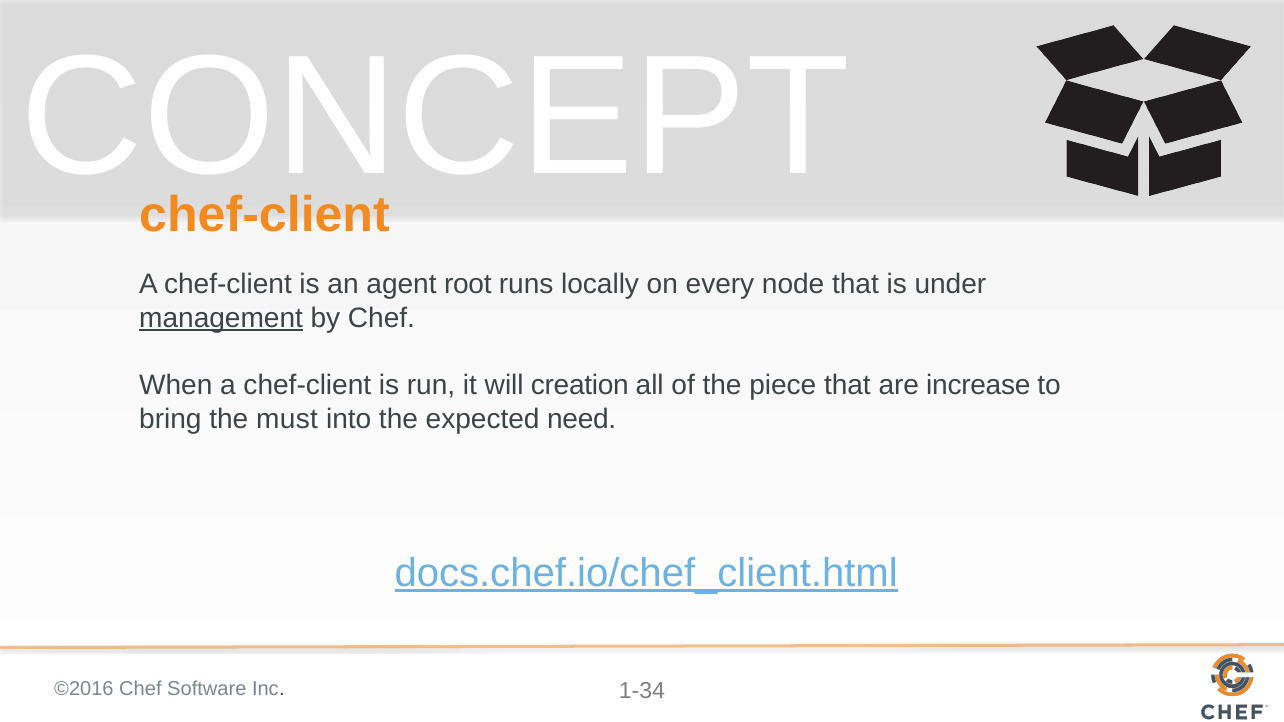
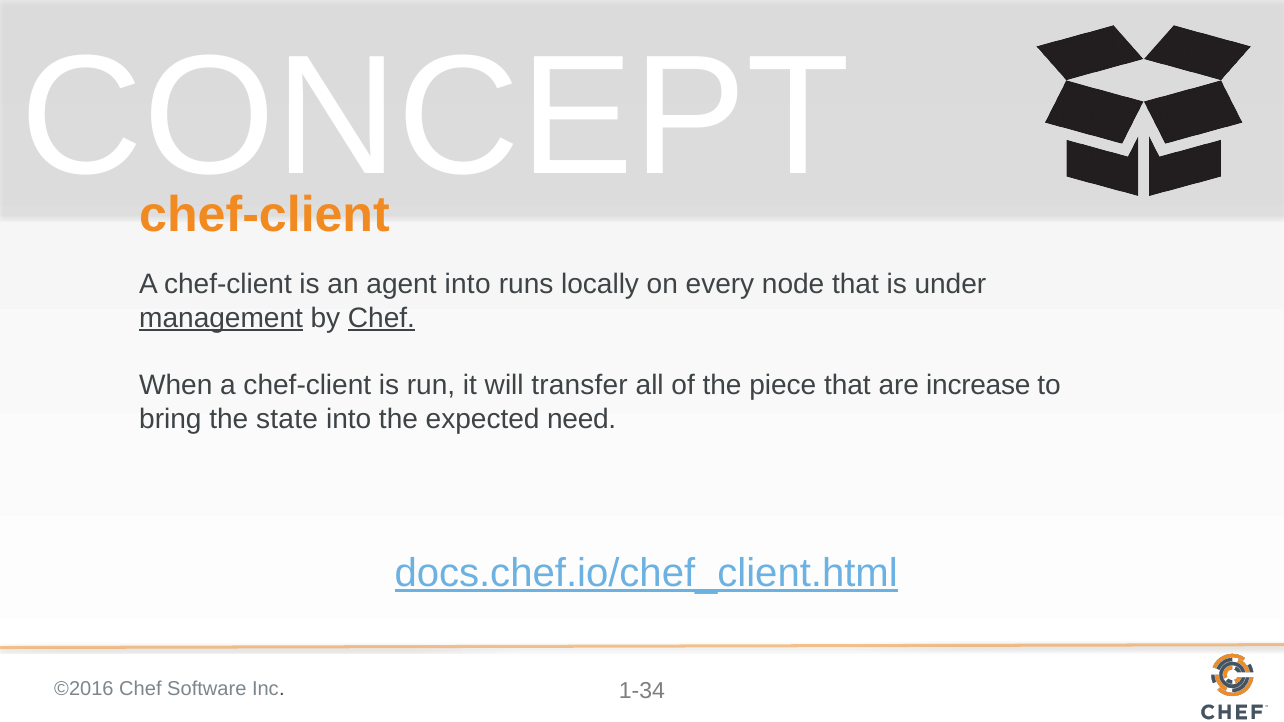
agent root: root -> into
Chef at (381, 318) underline: none -> present
creation: creation -> transfer
must: must -> state
